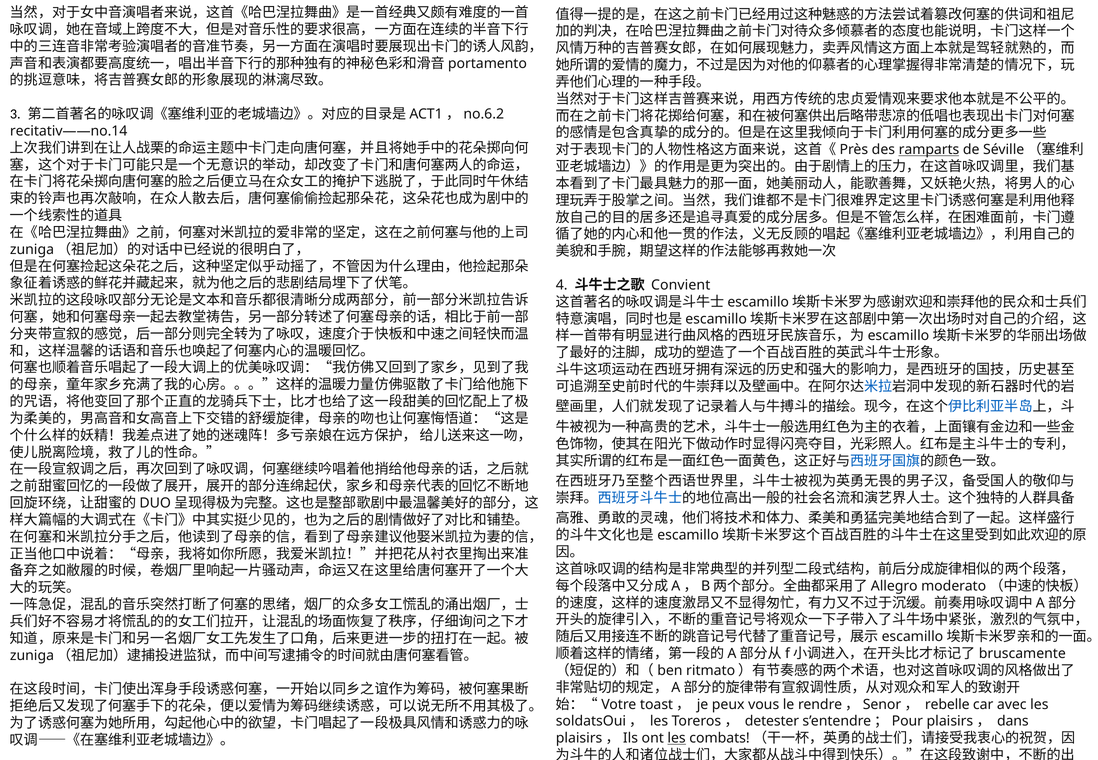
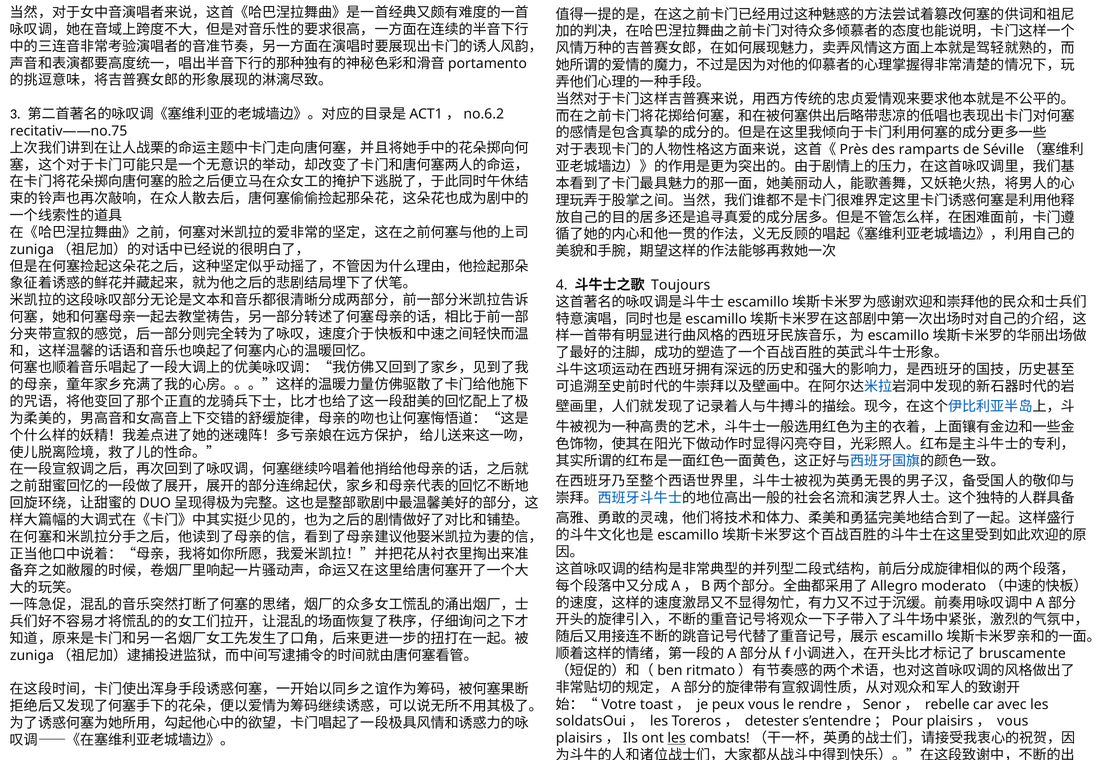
recitativ——no.14: recitativ——no.14 -> recitativ——no.75
ramparts underline: present -> none
Convient: Convient -> Toujours
plaisirs， dans: dans -> vous
